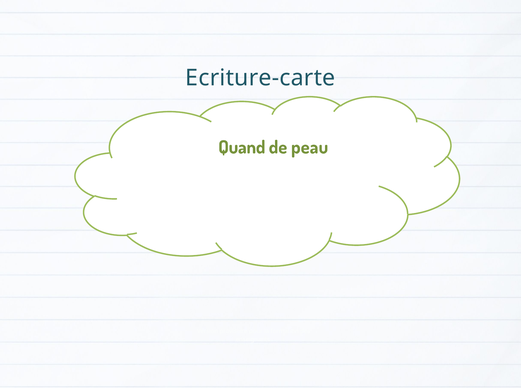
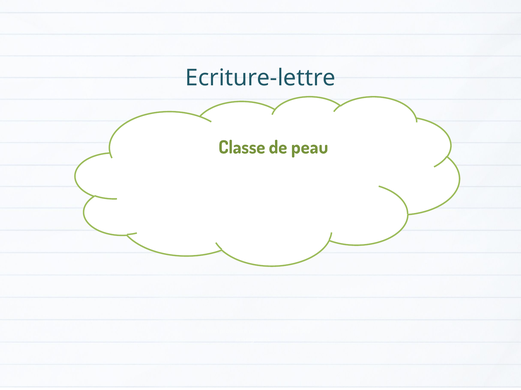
Ecriture-carte: Ecriture-carte -> Ecriture-lettre
Quand: Quand -> Classe
